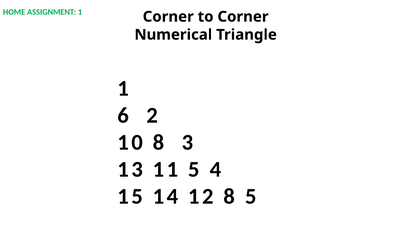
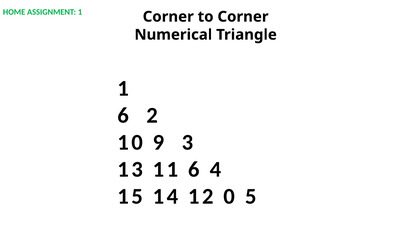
10 8: 8 -> 9
11 5: 5 -> 6
12 8: 8 -> 0
